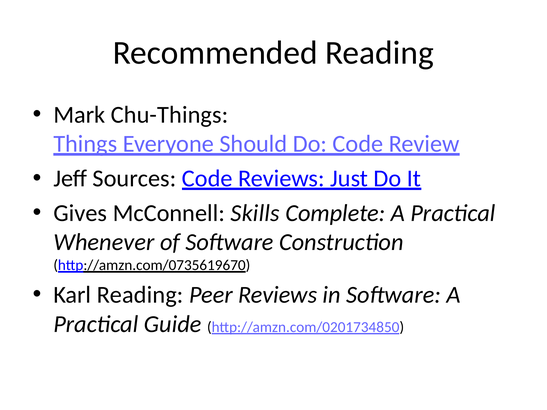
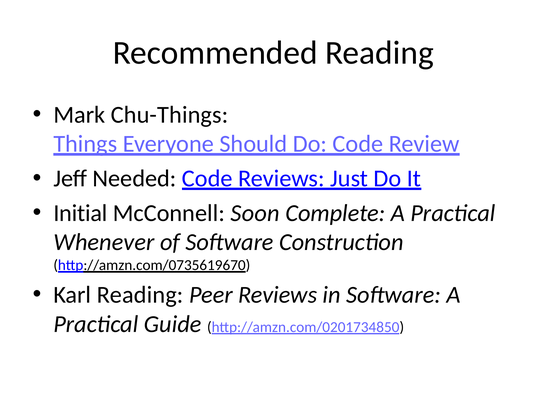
Sources: Sources -> Needed
Gives: Gives -> Initial
Skills: Skills -> Soon
